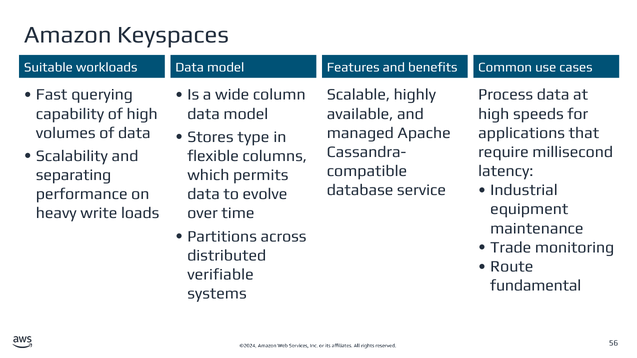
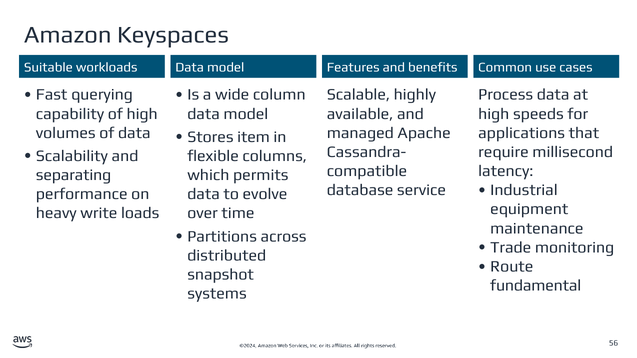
type: type -> item
verifiable: verifiable -> snapshot
